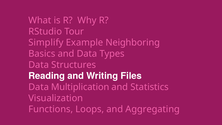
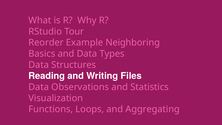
Simplify: Simplify -> Reorder
Multiplication: Multiplication -> Observations
